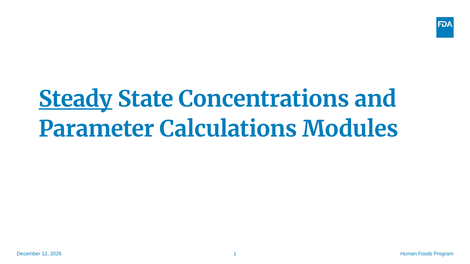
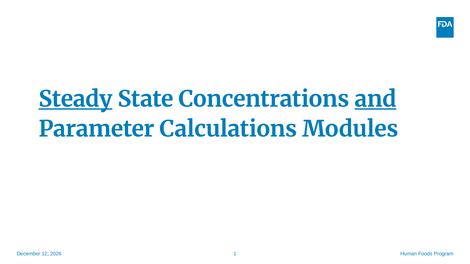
and underline: none -> present
